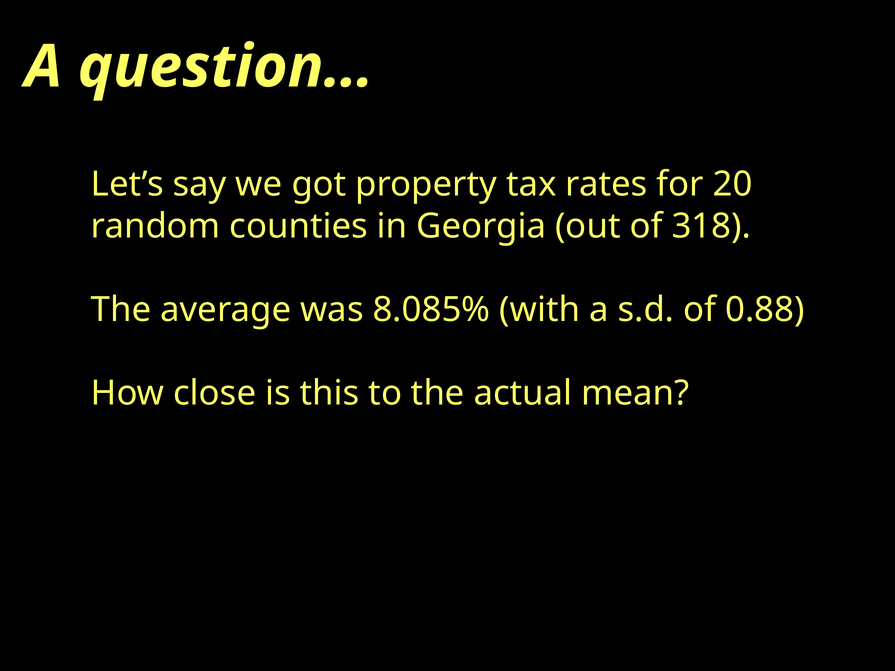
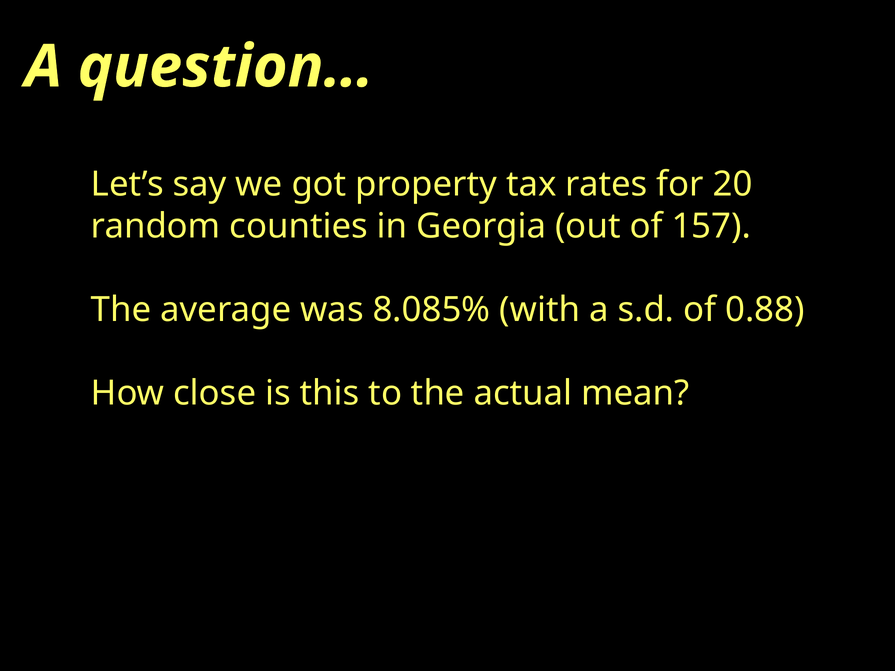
318: 318 -> 157
